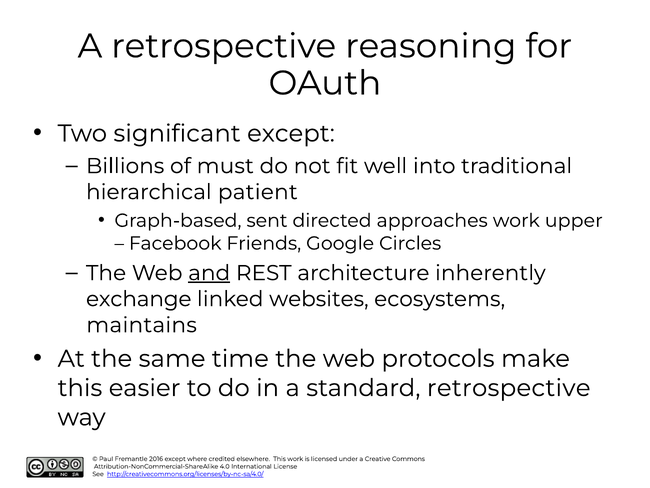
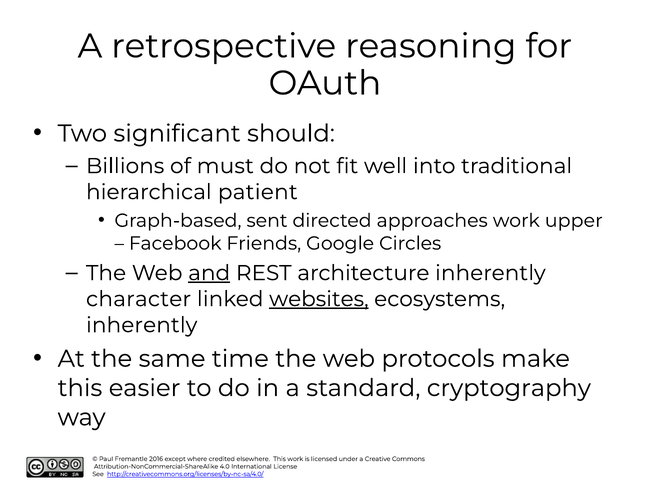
significant except: except -> should
exchange: exchange -> character
websites underline: none -> present
maintains at (142, 325): maintains -> inherently
standard retrospective: retrospective -> cryptography
